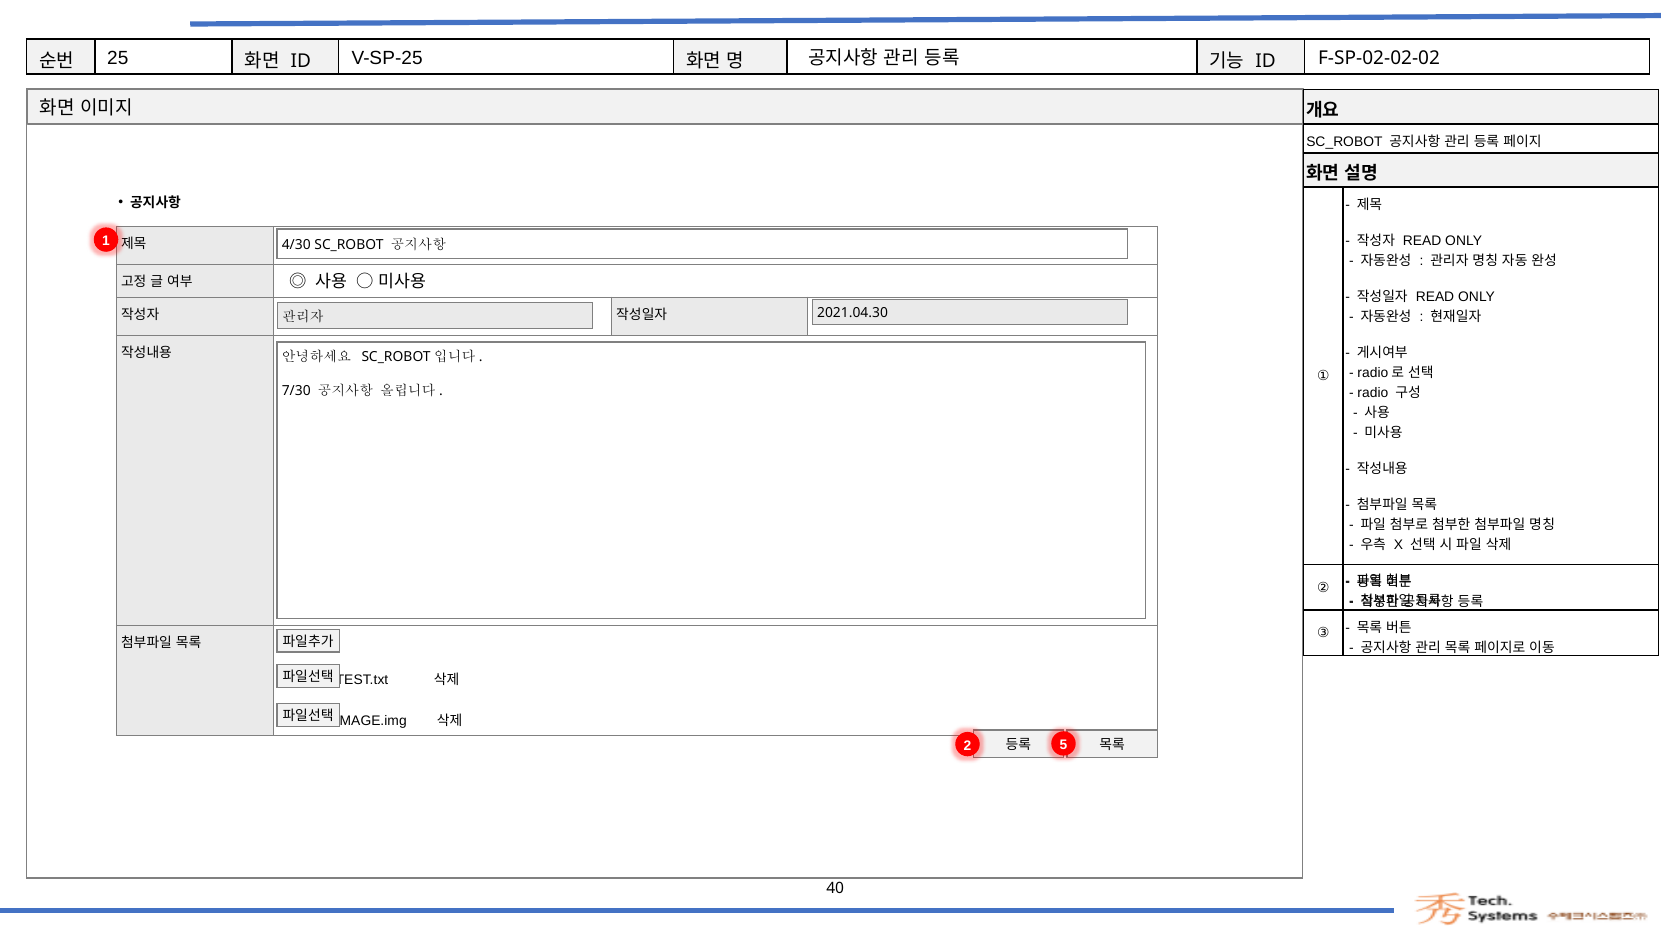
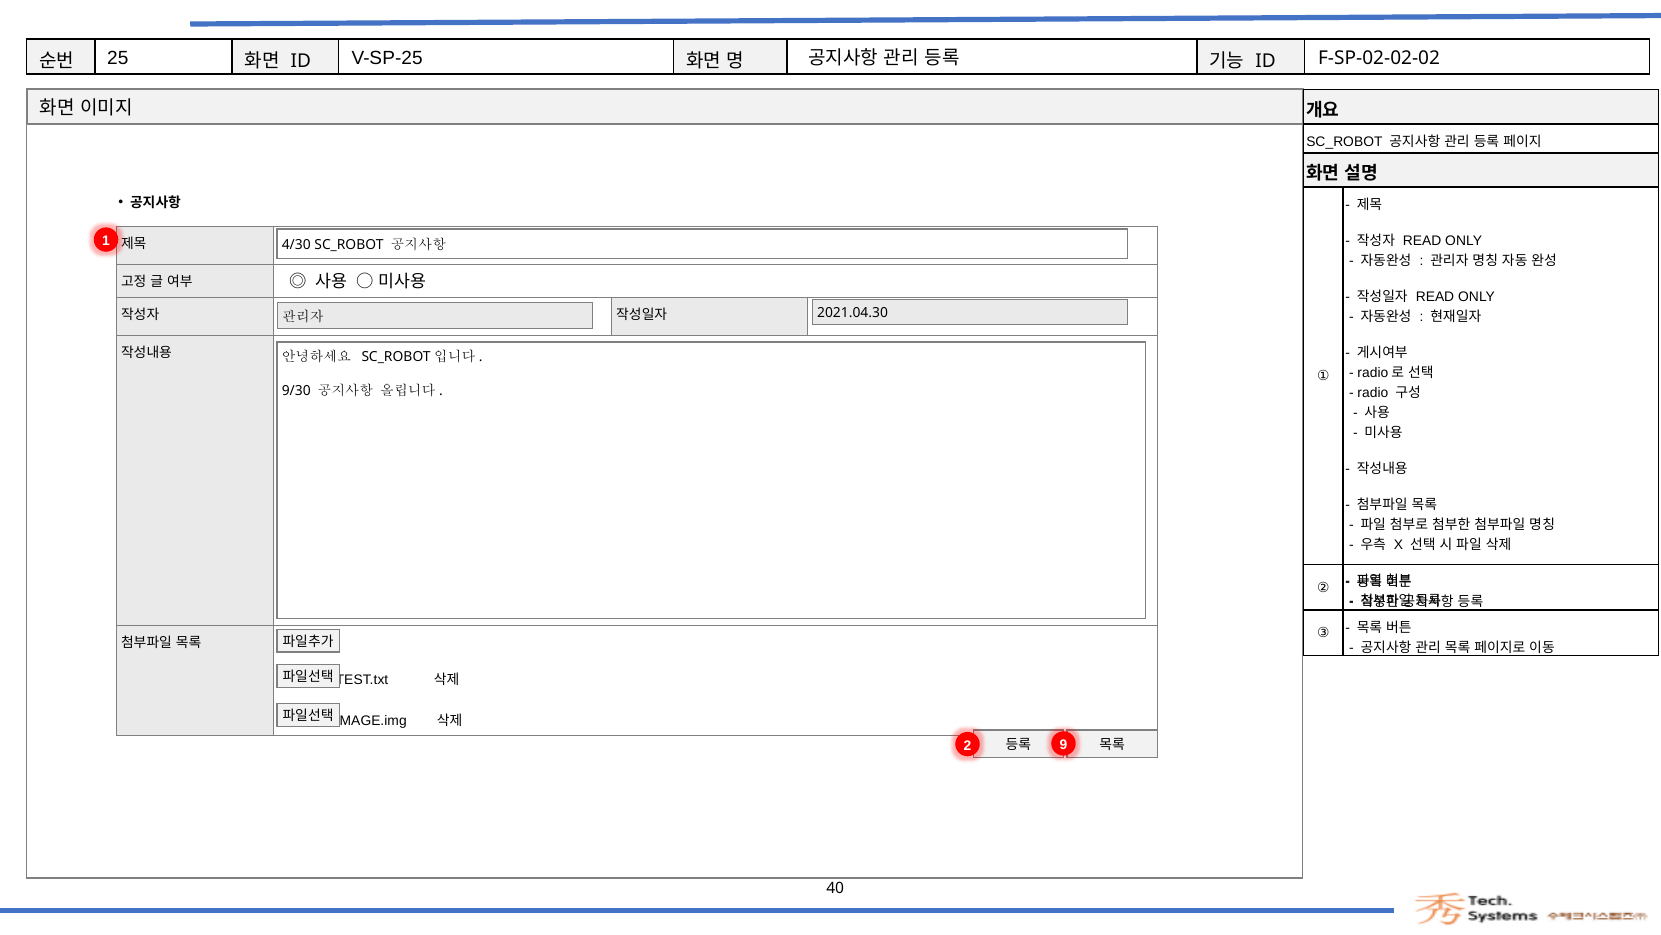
7/30: 7/30 -> 9/30
5: 5 -> 9
